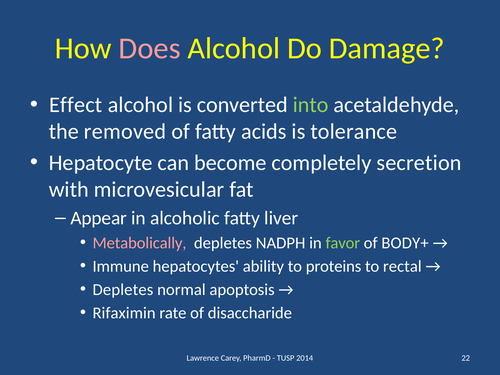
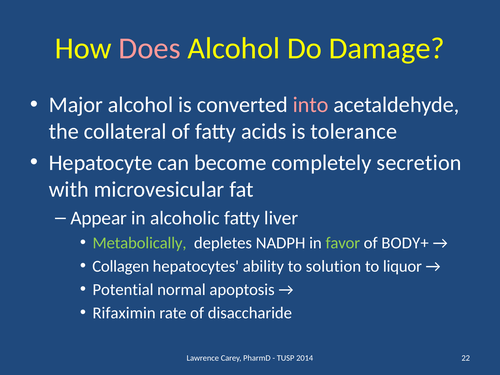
Effect: Effect -> Major
into colour: light green -> pink
removed: removed -> collateral
Metabolically colour: pink -> light green
Immune: Immune -> Collagen
proteins: proteins -> solution
rectal: rectal -> liquor
Depletes at (123, 290): Depletes -> Potential
